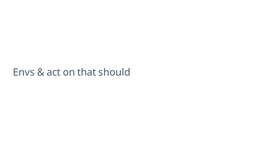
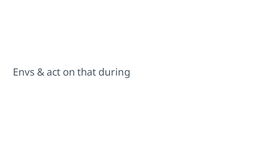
should: should -> during
